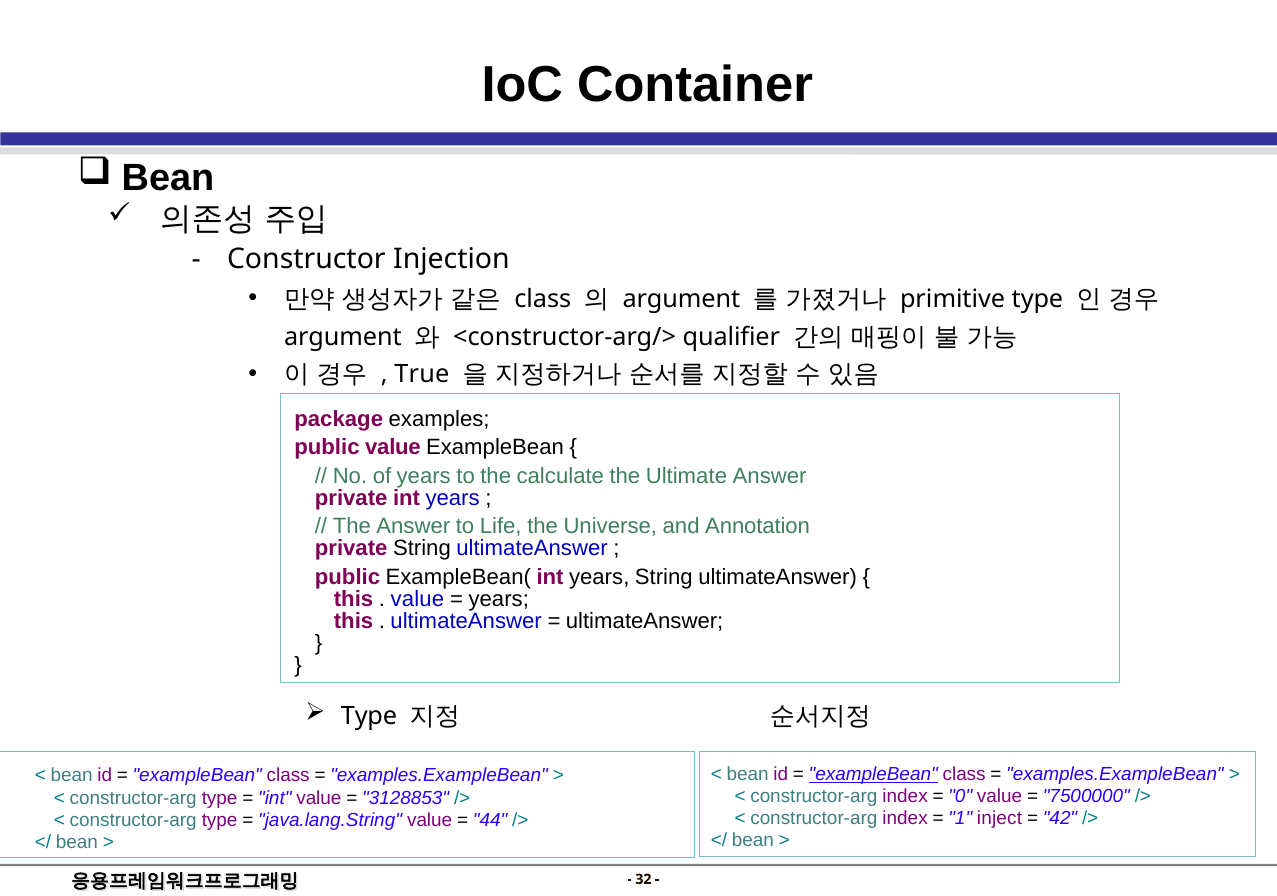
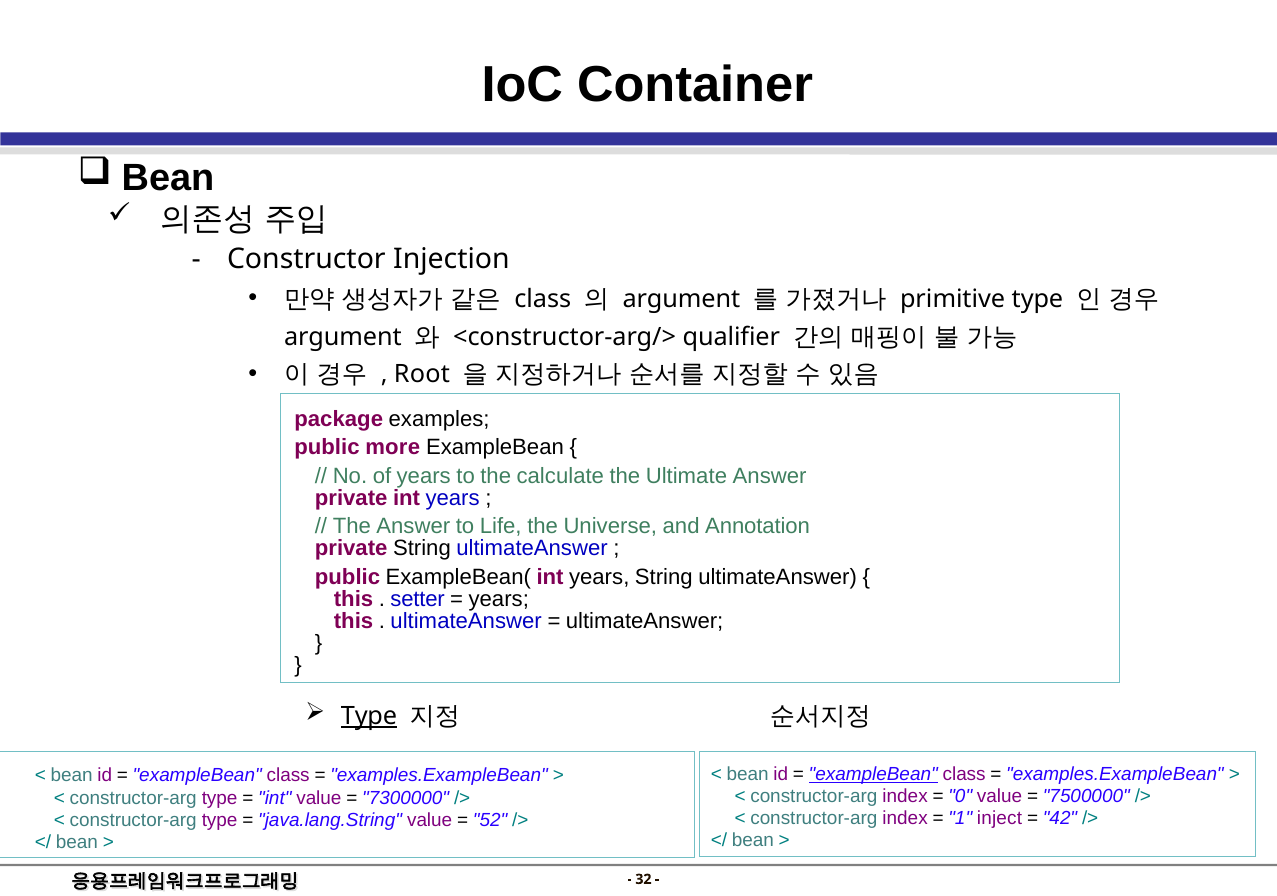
True: True -> Root
public value: value -> more
value at (417, 599): value -> setter
Type at (369, 716) underline: none -> present
3128853: 3128853 -> 7300000
44: 44 -> 52
